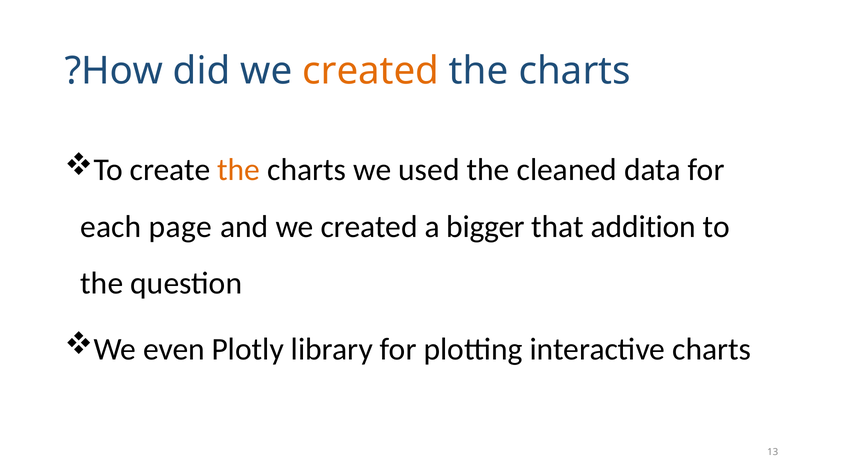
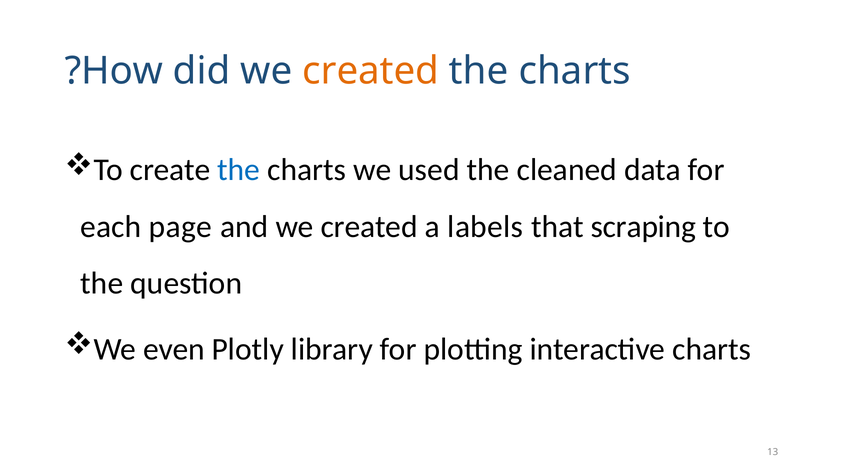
the at (239, 170) colour: orange -> blue
bigger: bigger -> labels
addition: addition -> scraping
